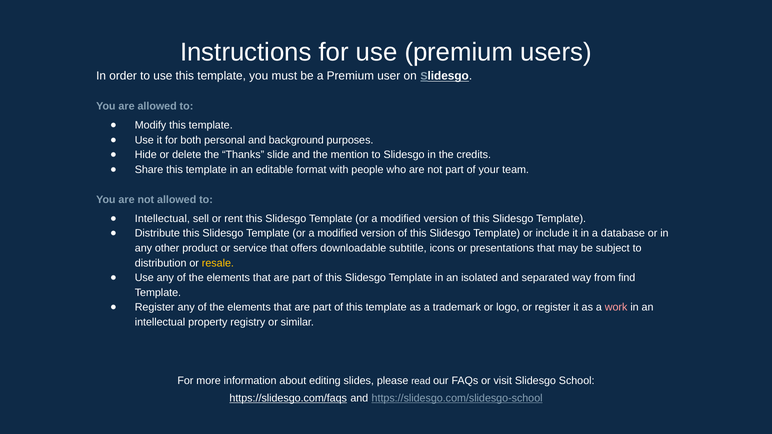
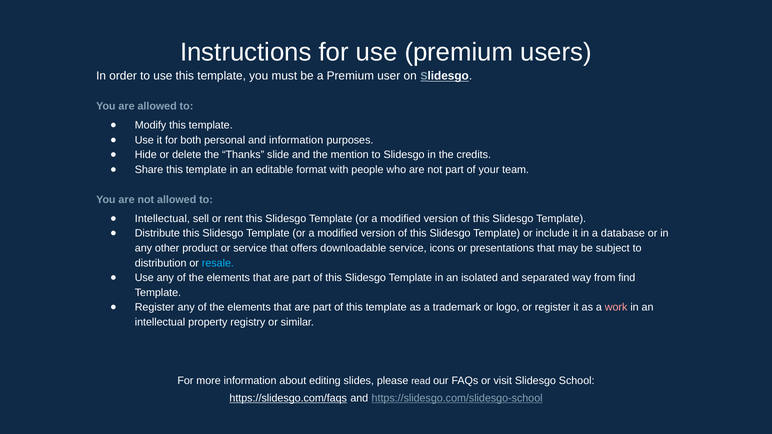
and background: background -> information
downloadable subtitle: subtitle -> service
resale colour: yellow -> light blue
